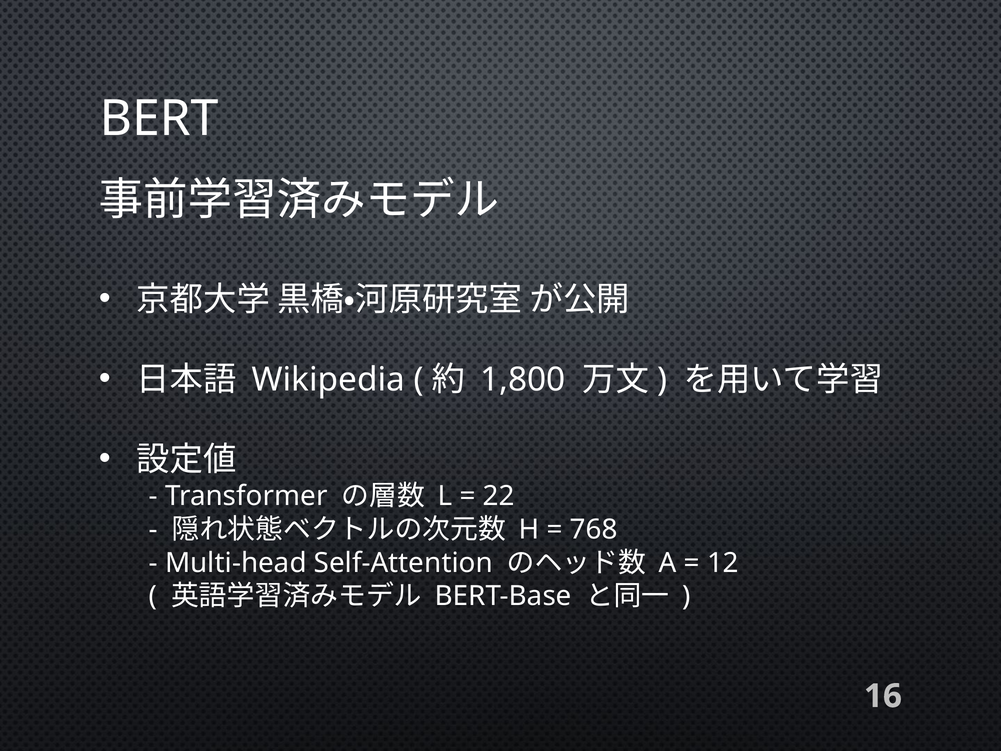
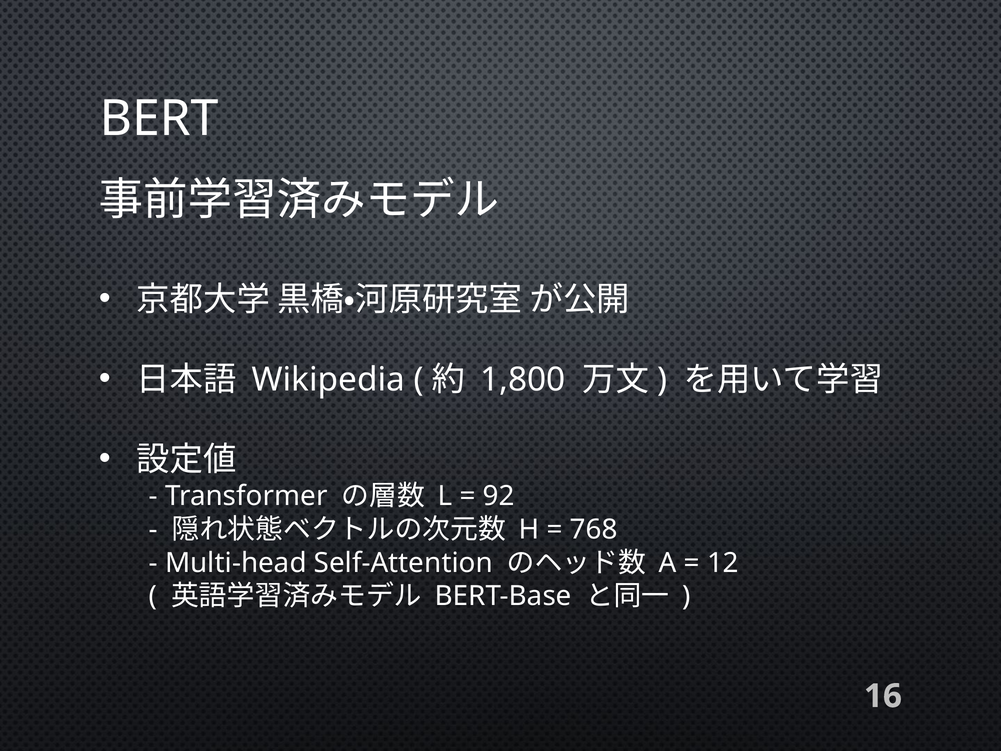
22: 22 -> 92
